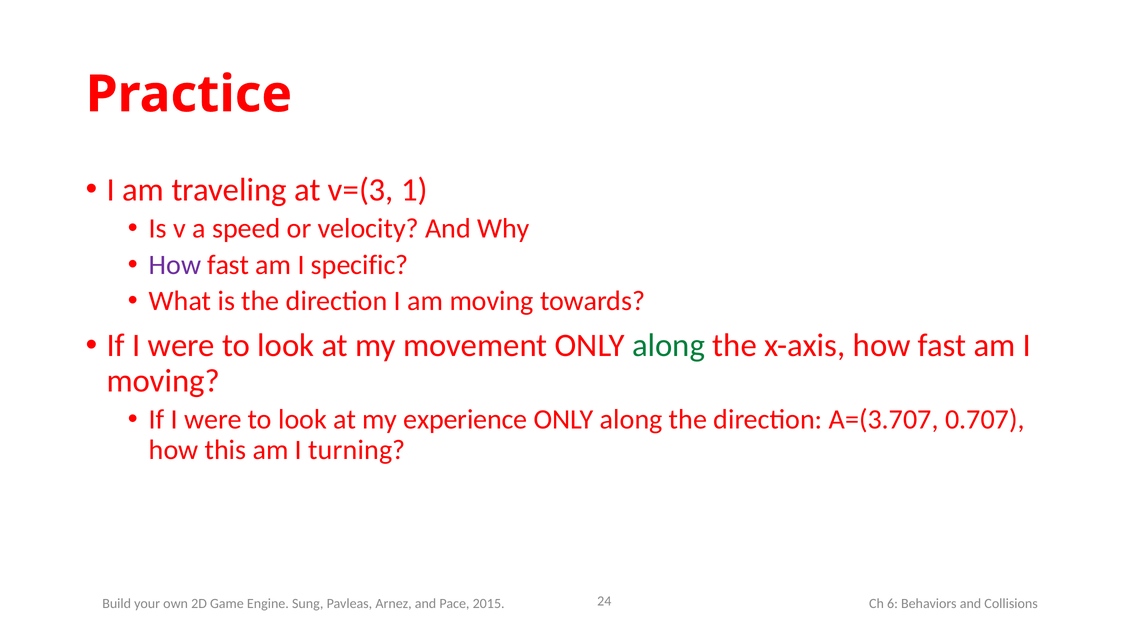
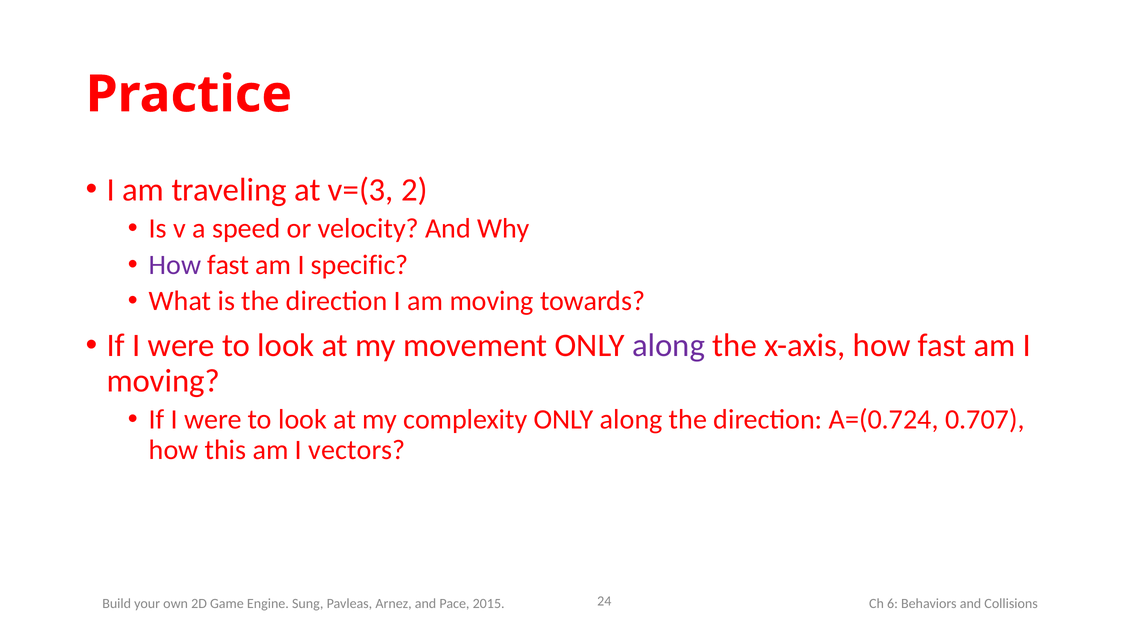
1: 1 -> 2
along at (669, 346) colour: green -> purple
experience: experience -> complexity
A=(3.707: A=(3.707 -> A=(0.724
turning: turning -> vectors
